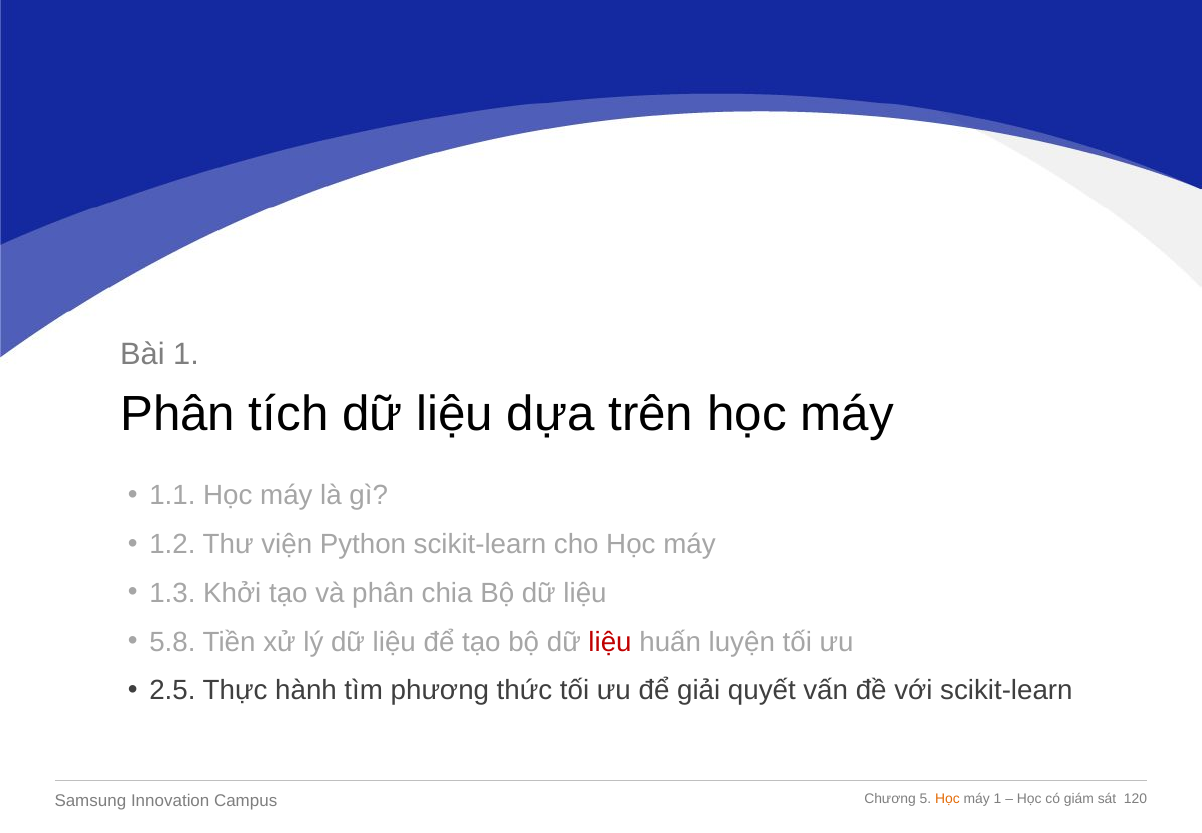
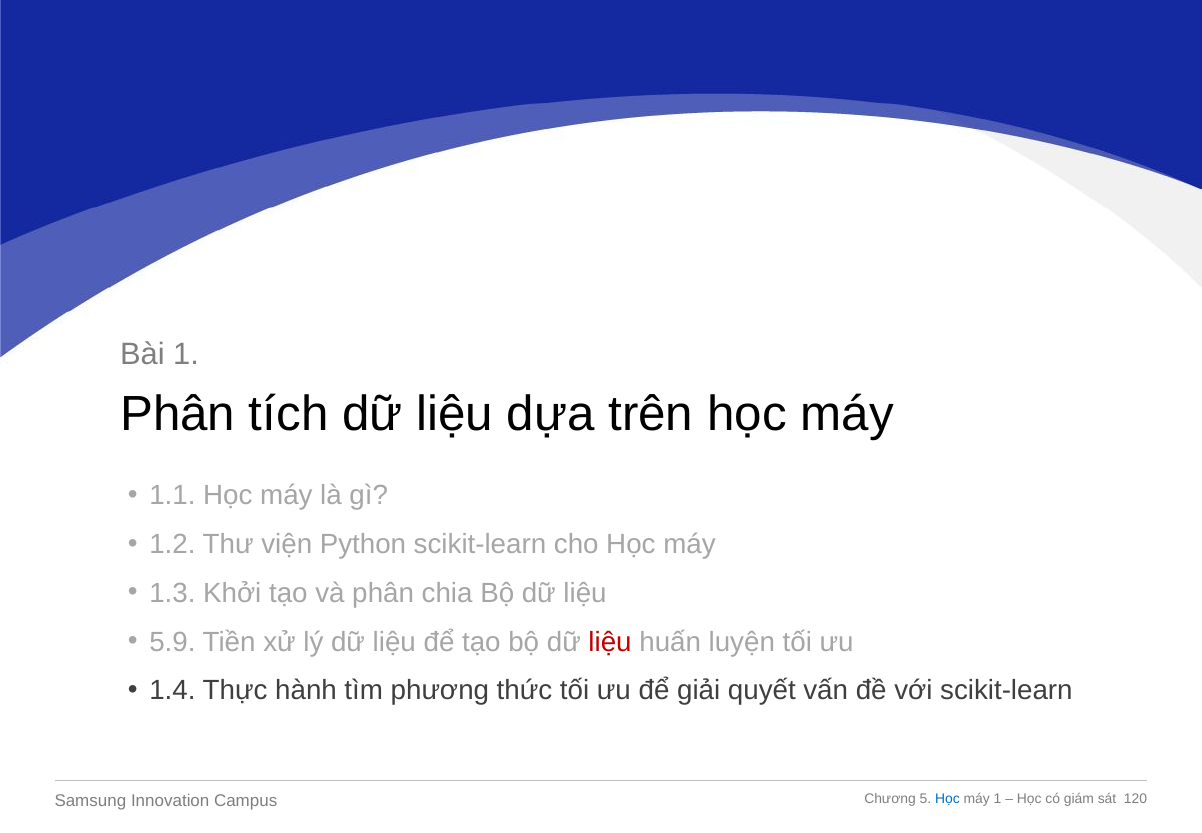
5.8: 5.8 -> 5.9
2.5: 2.5 -> 1.4
Học at (947, 798) colour: orange -> blue
